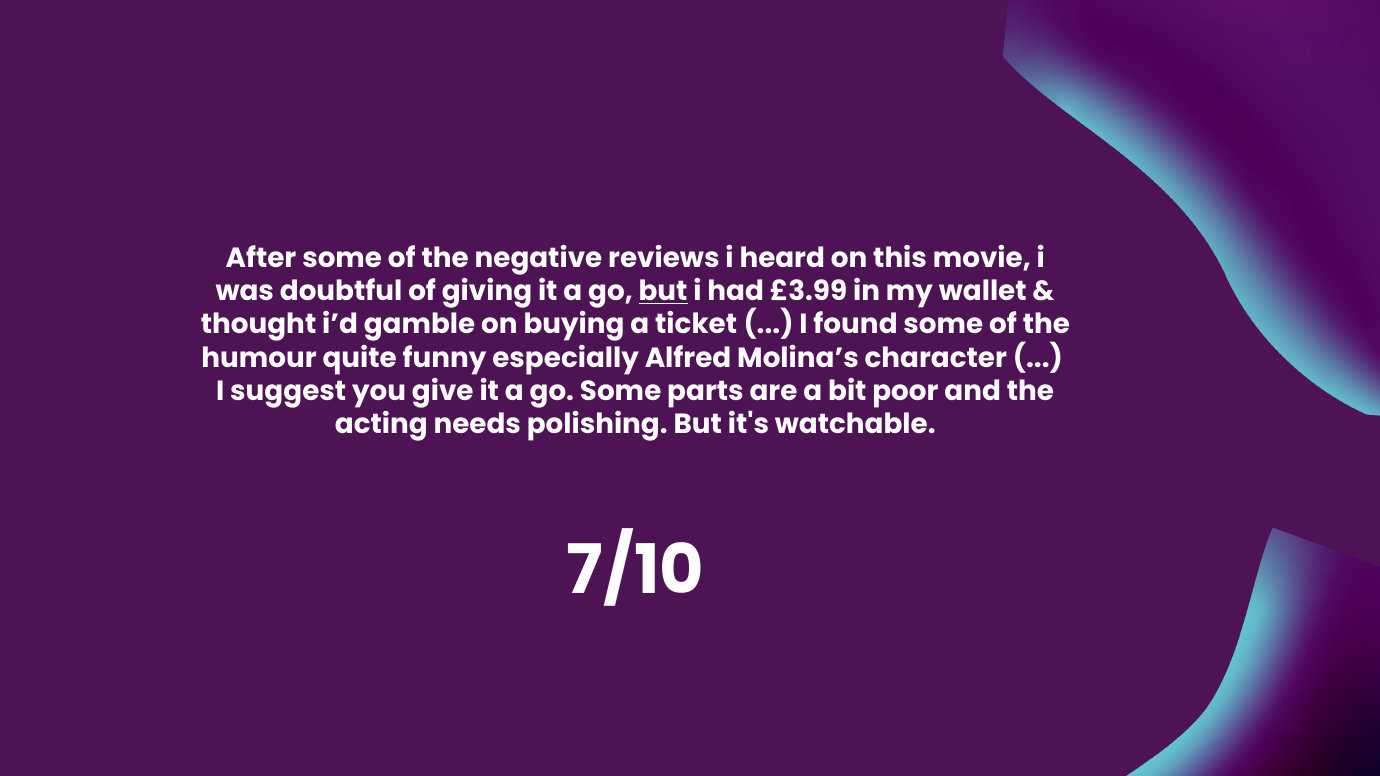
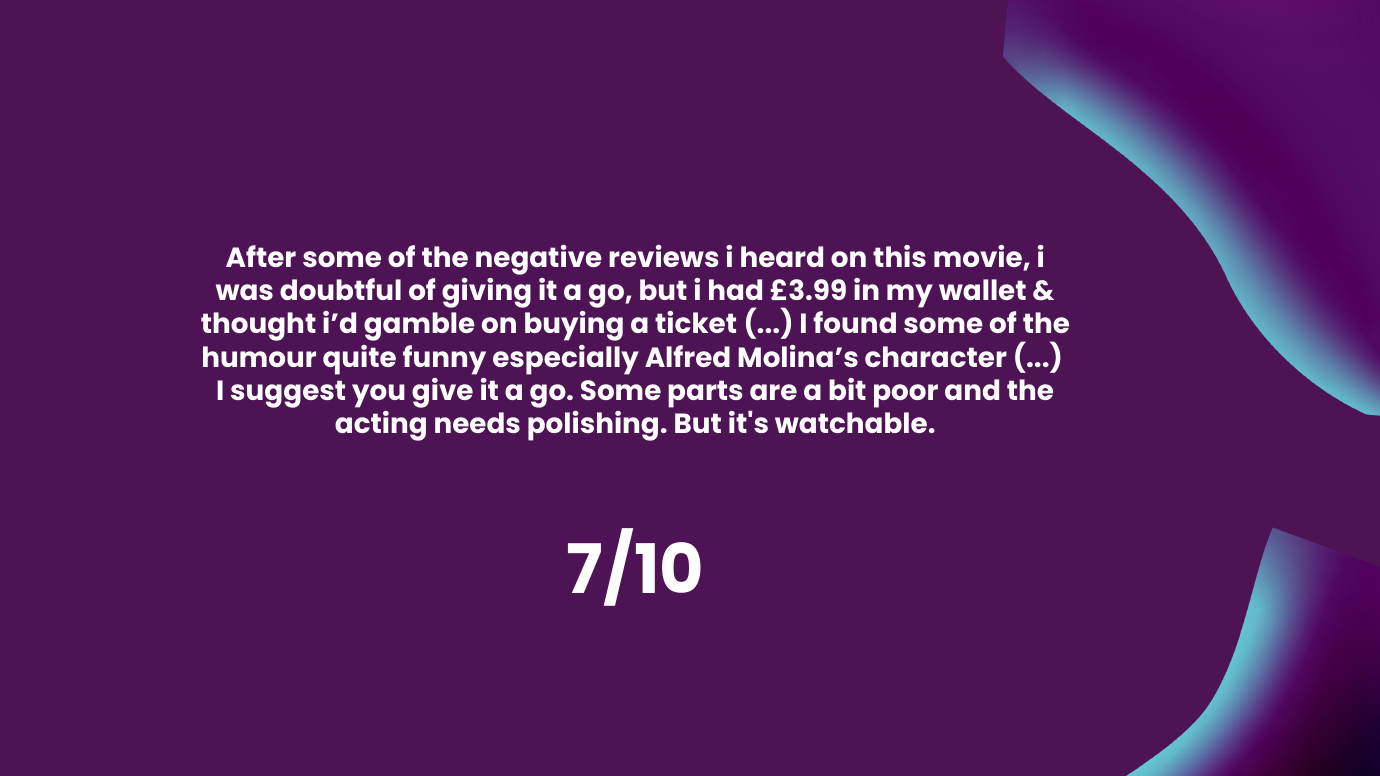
but at (663, 291) underline: present -> none
